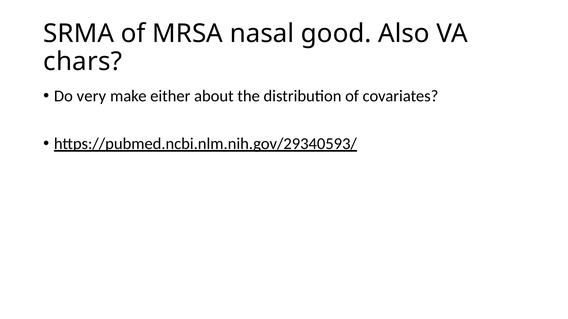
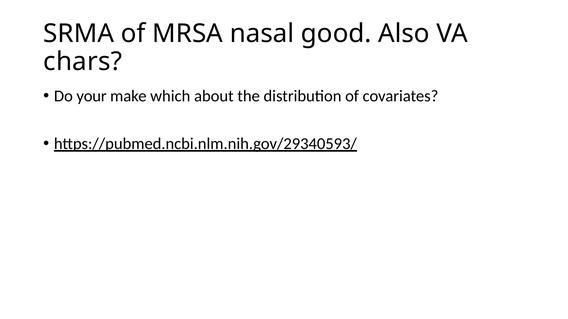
very: very -> your
either: either -> which
